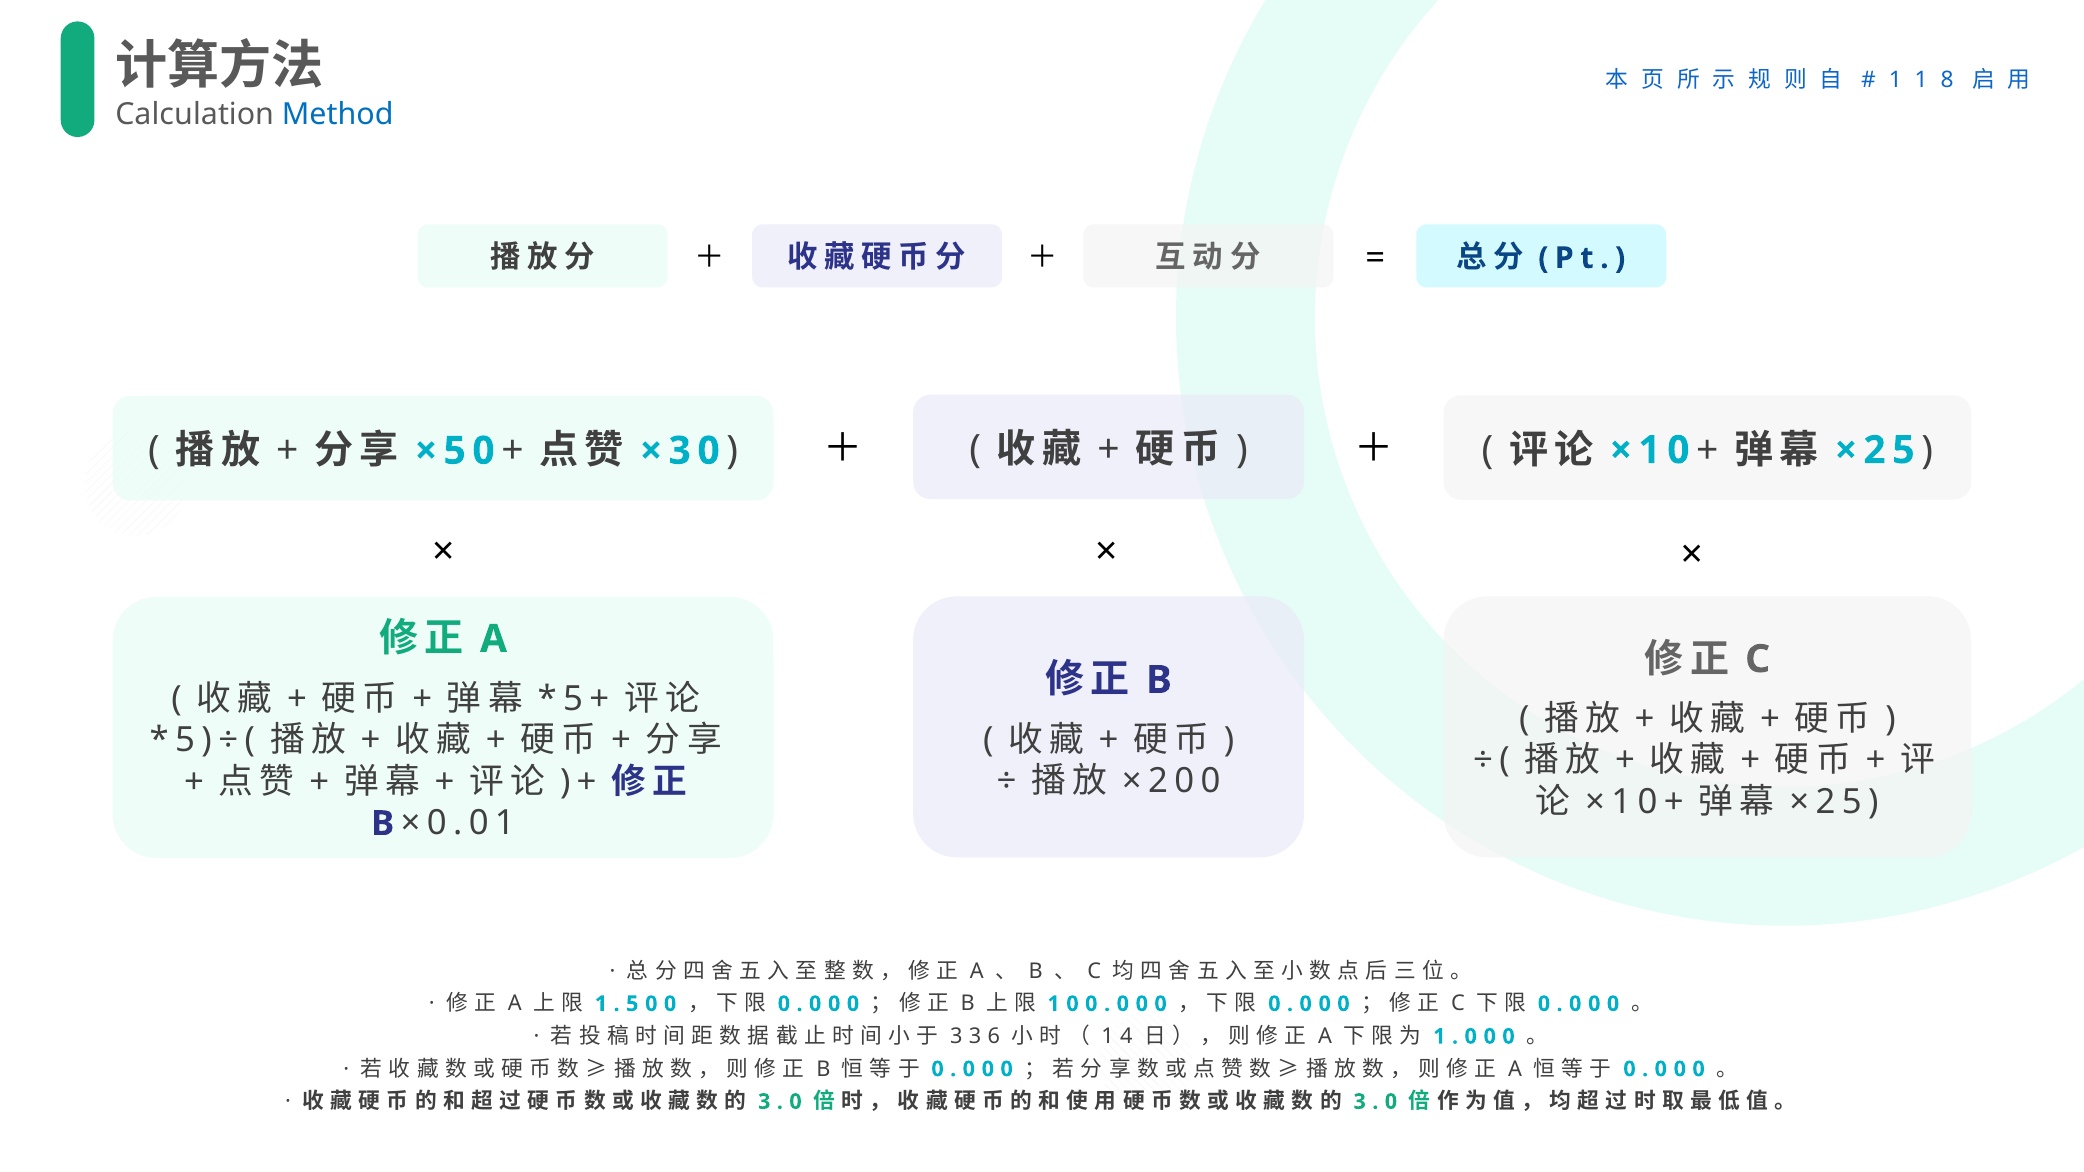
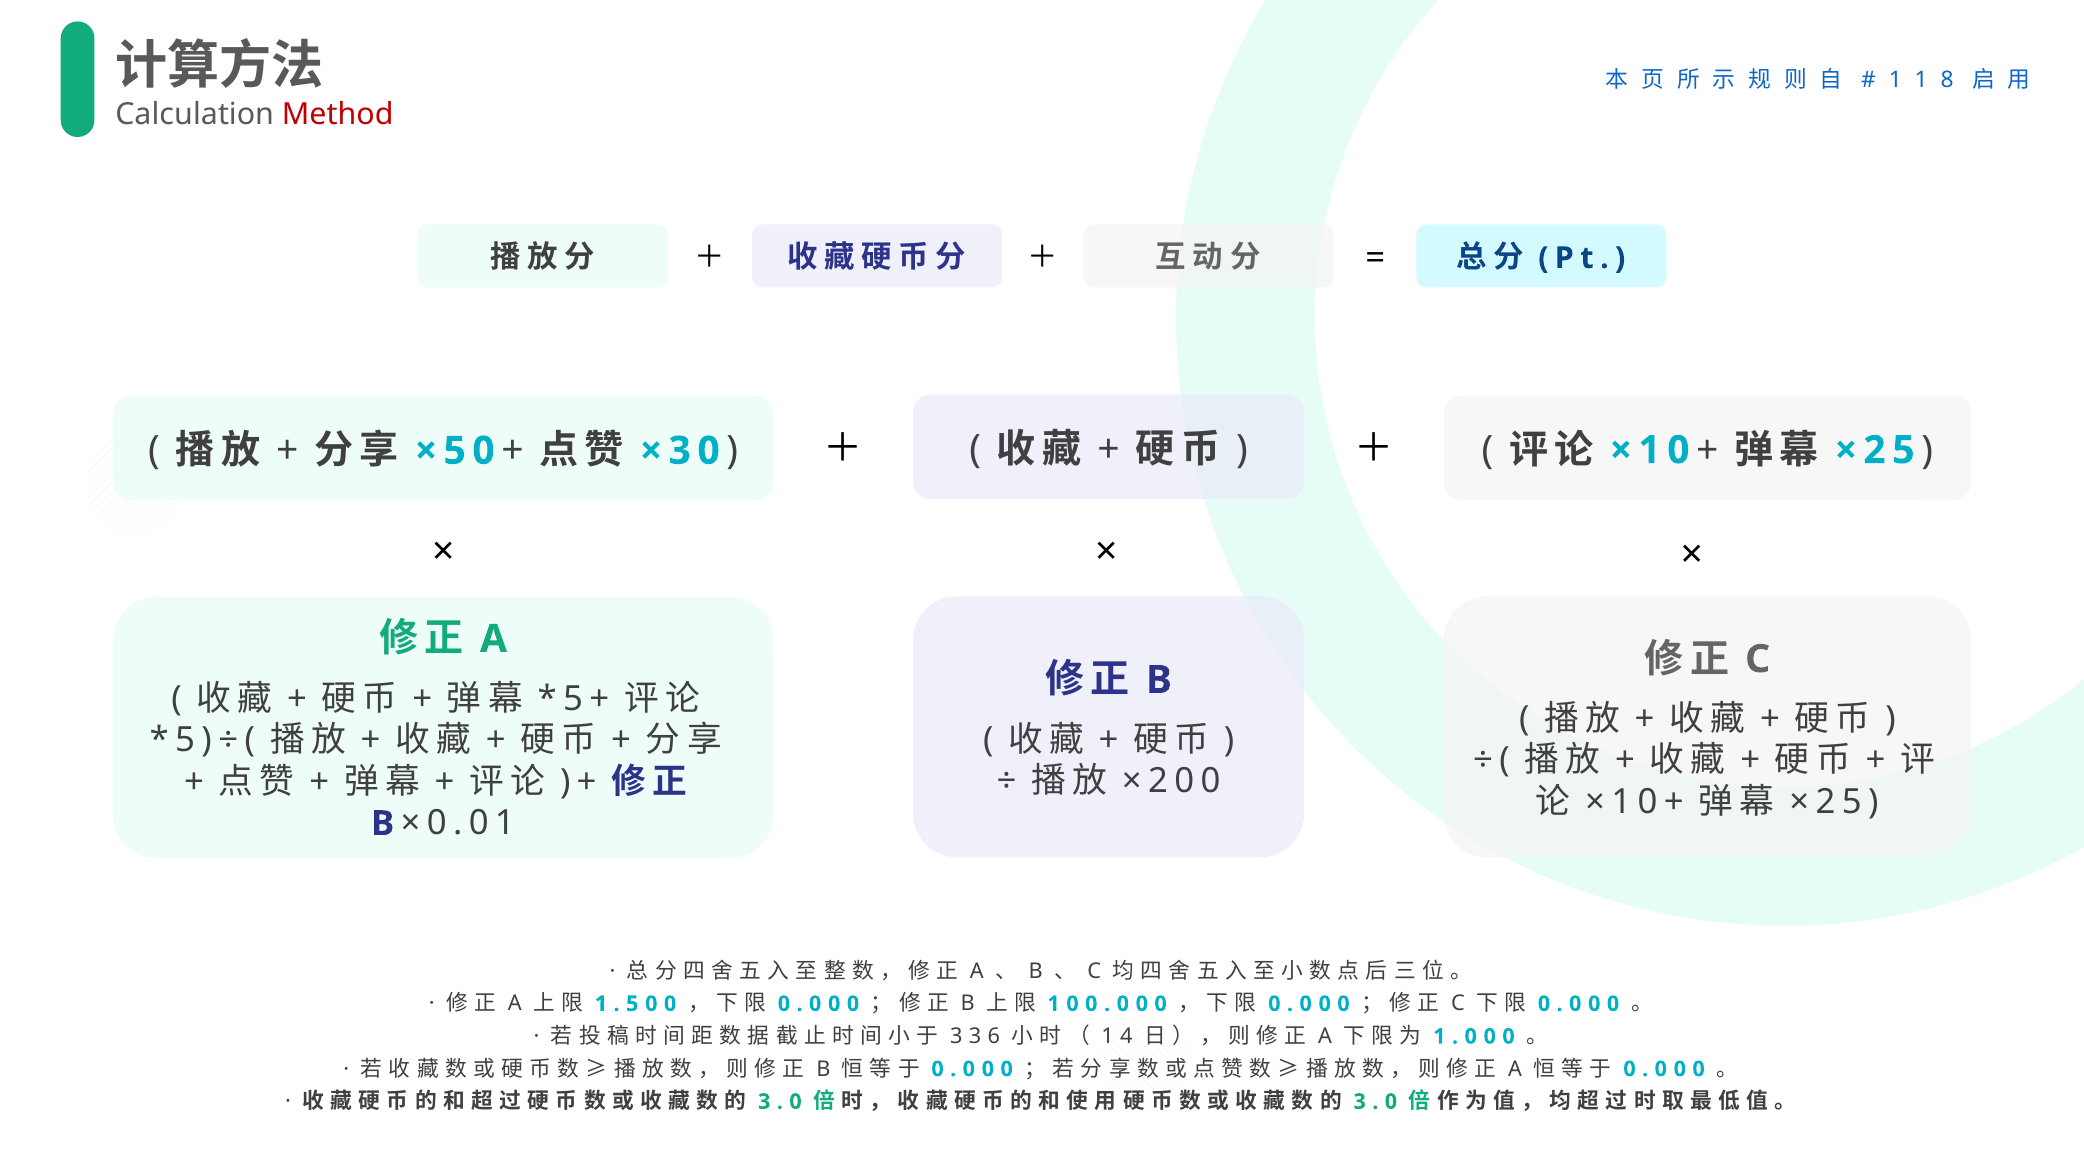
Method colour: blue -> red
